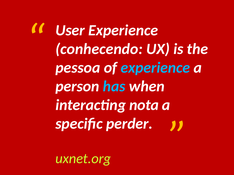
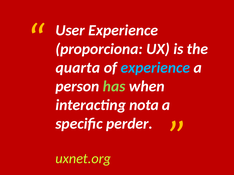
conhecendo: conhecendo -> proporciona
pessoa: pessoa -> quarta
has colour: light blue -> light green
